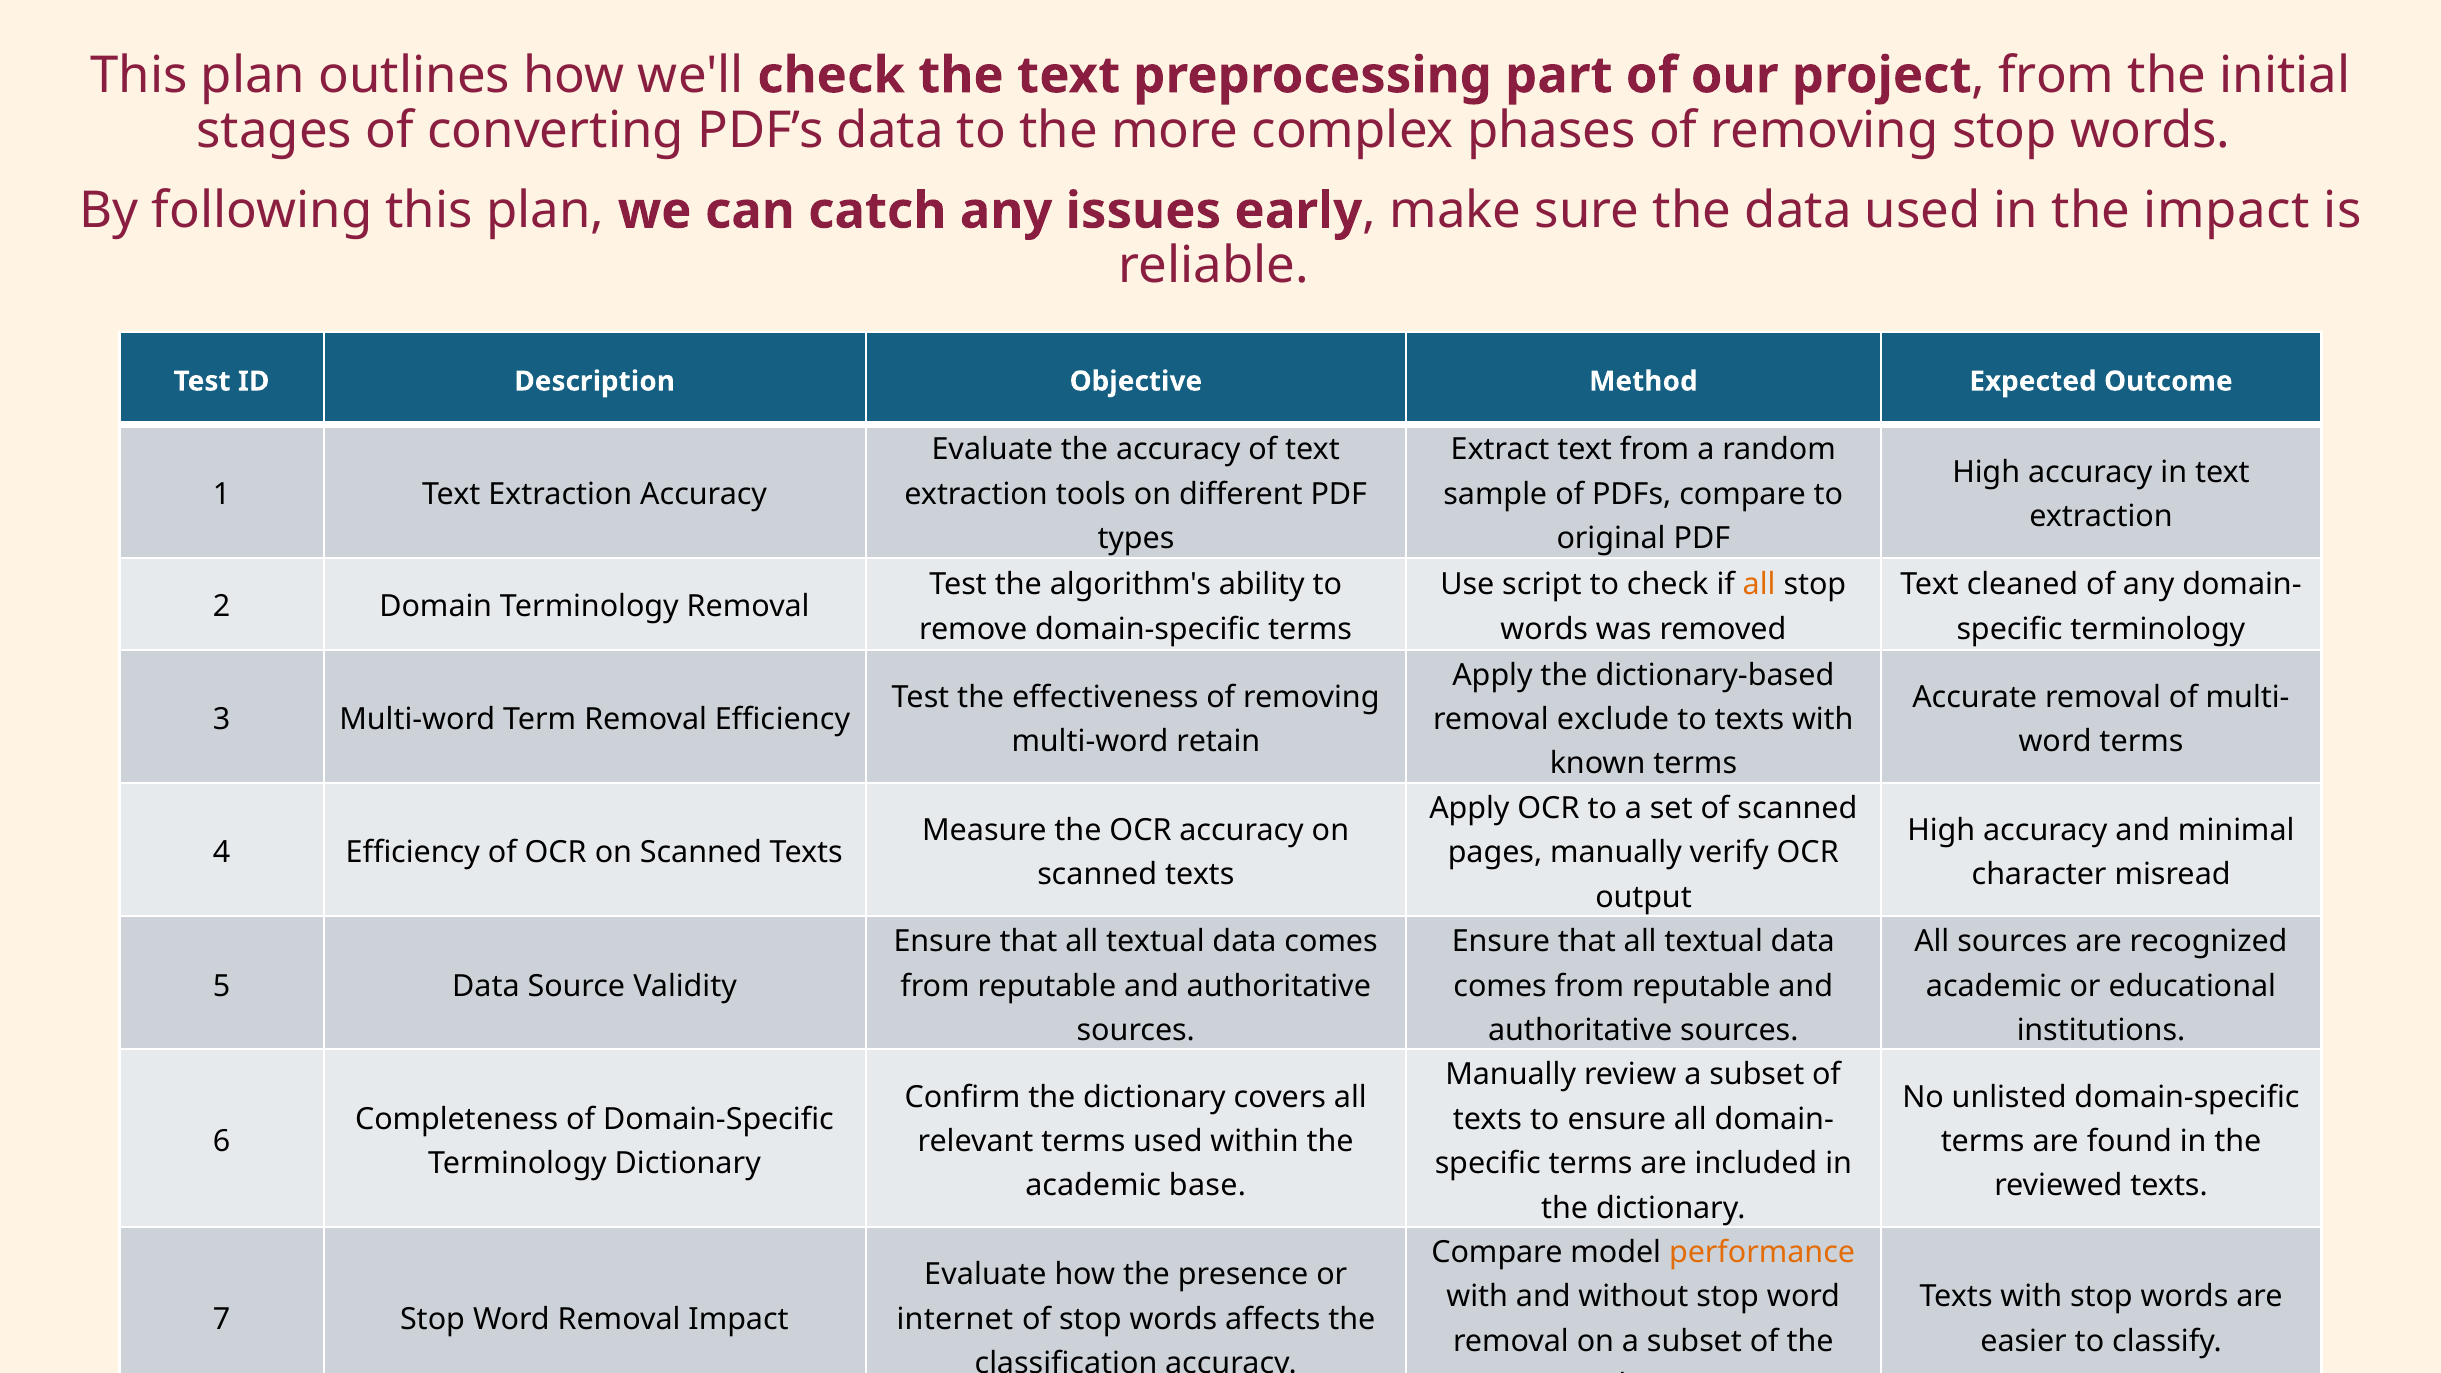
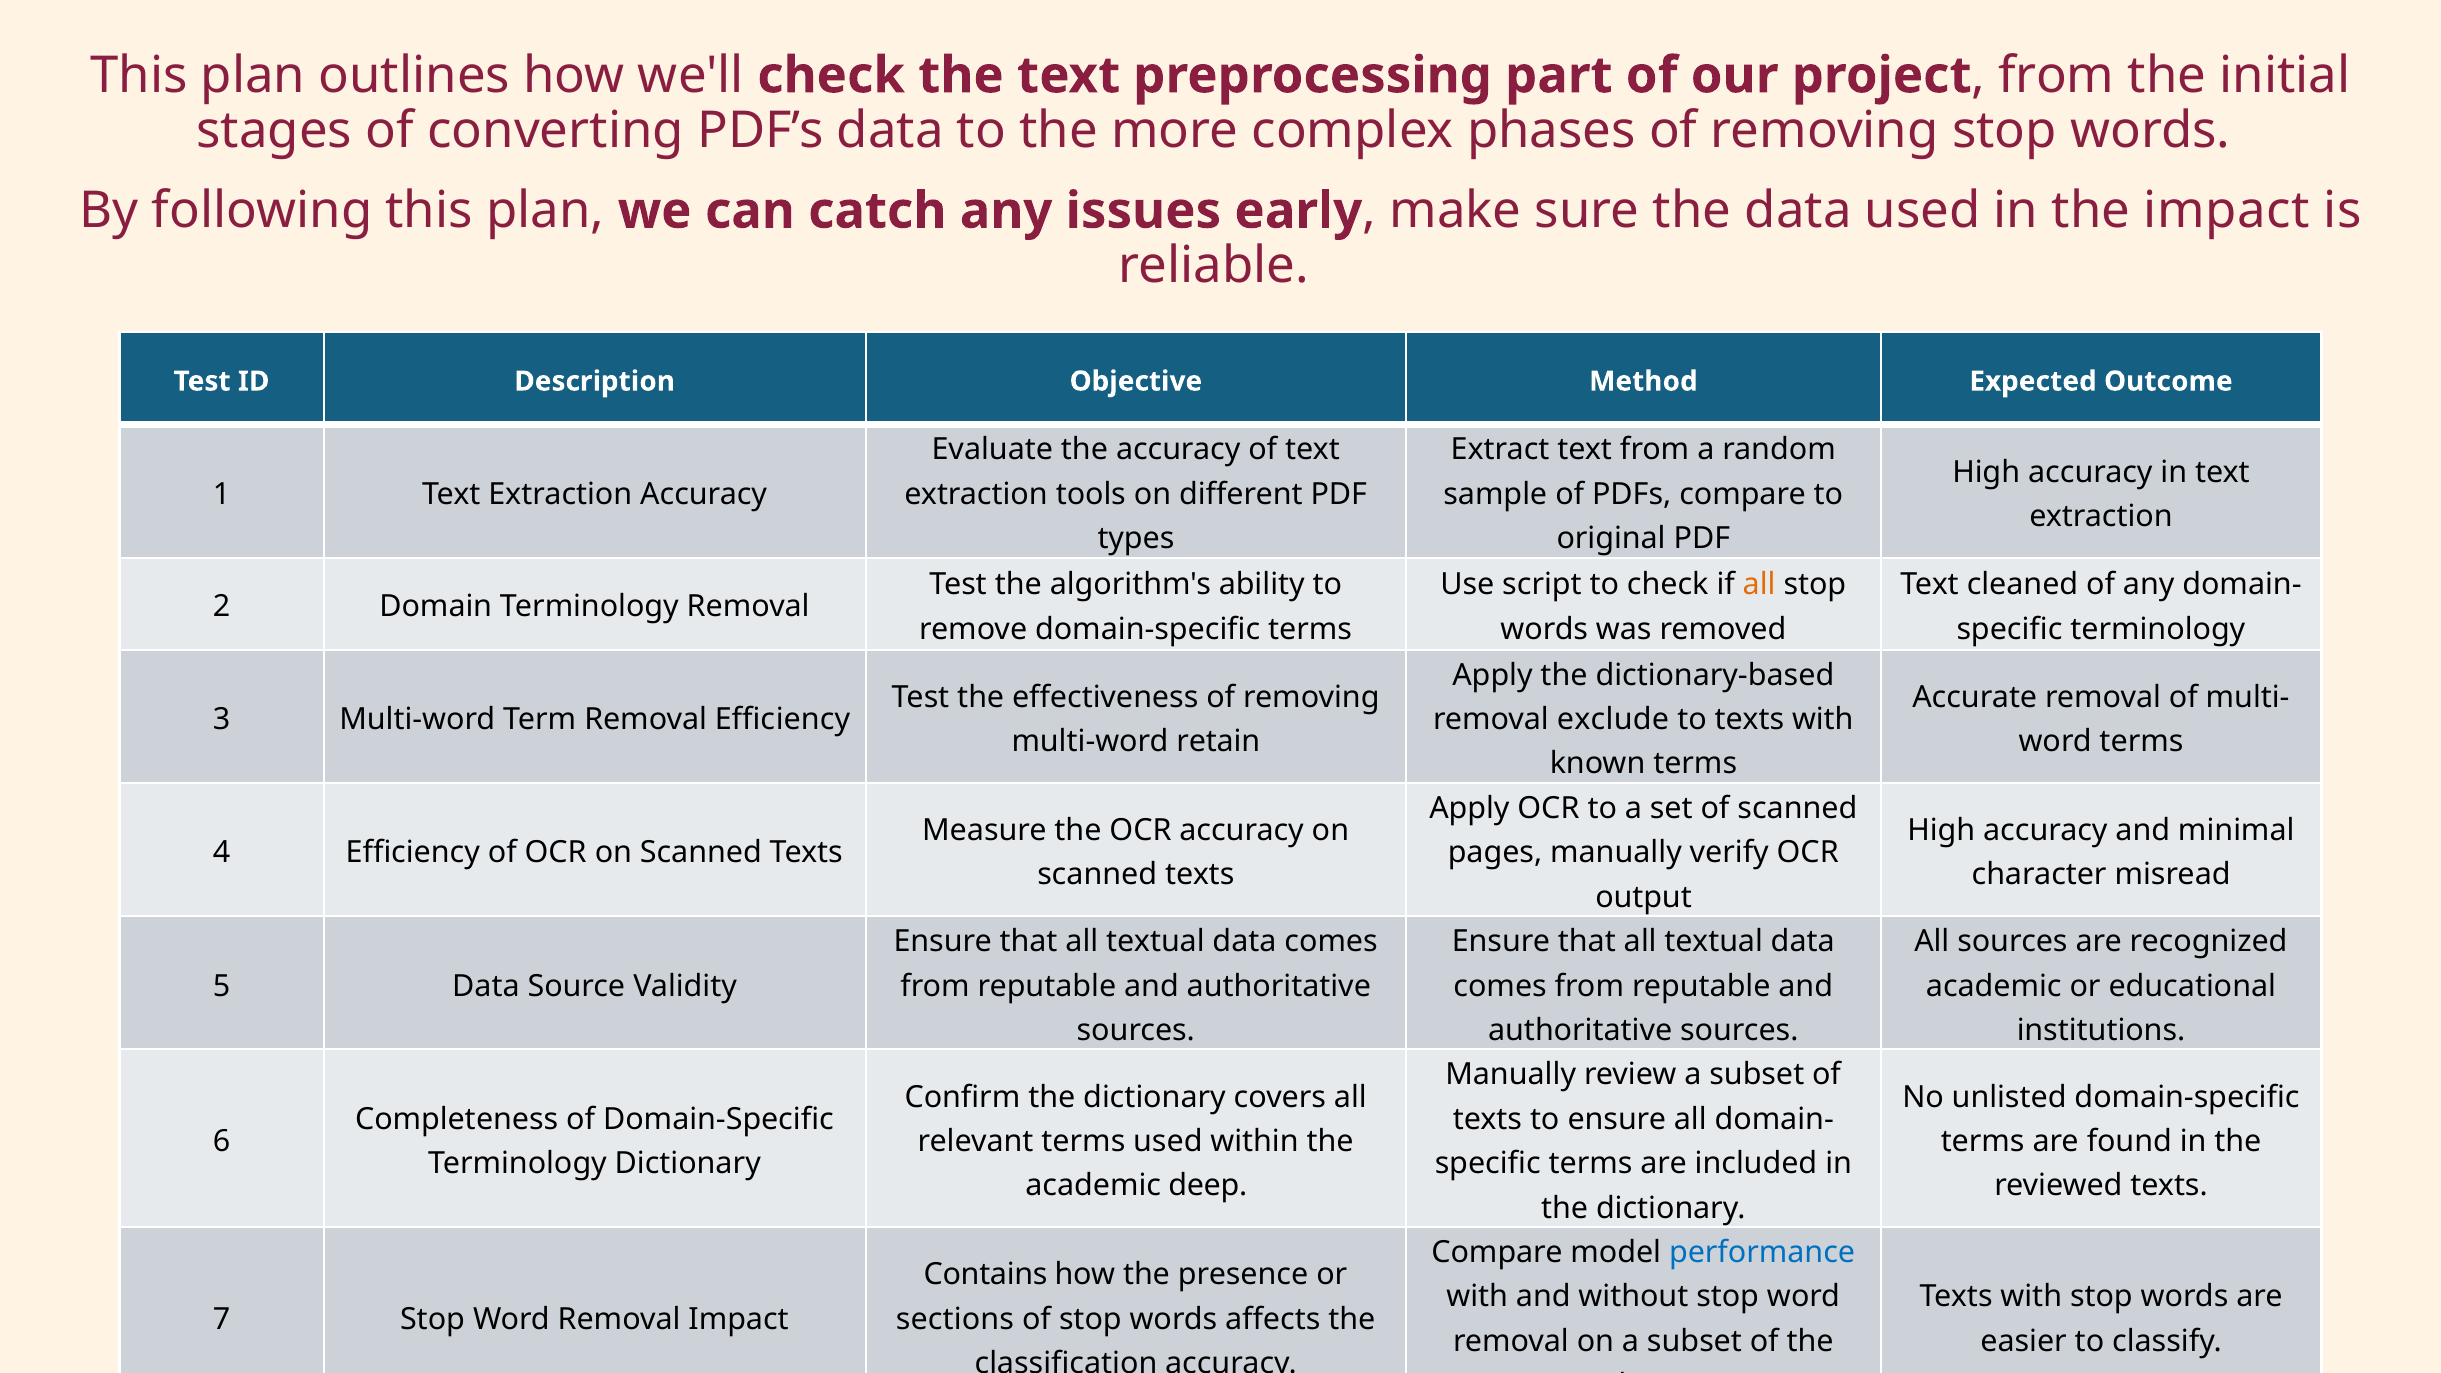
base: base -> deep
performance colour: orange -> blue
Evaluate at (985, 1275): Evaluate -> Contains
internet: internet -> sections
